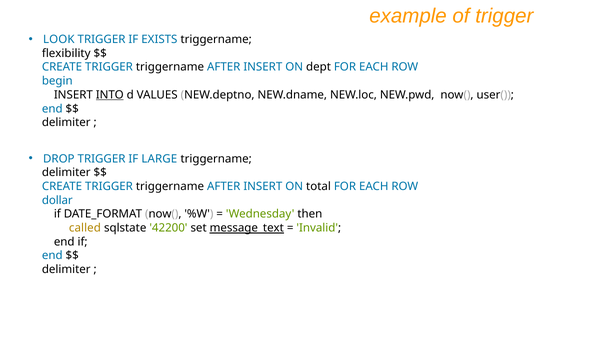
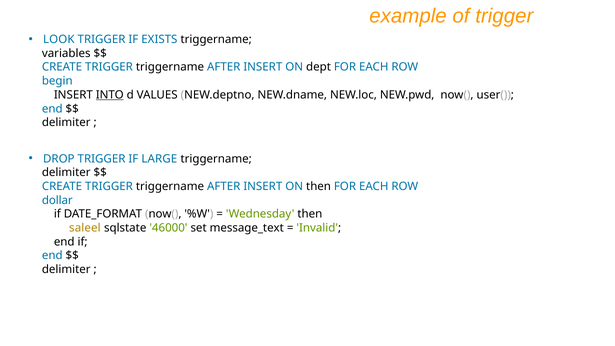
flexibility: flexibility -> variables
ON total: total -> then
called: called -> saleel
42200: 42200 -> 46000
message_text underline: present -> none
